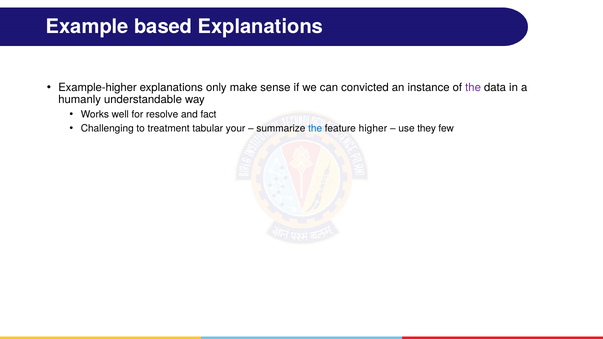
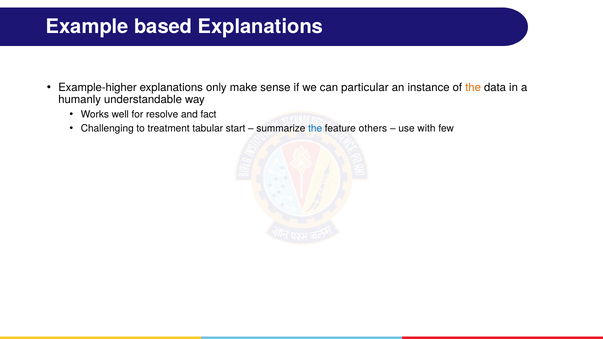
convicted: convicted -> particular
the at (473, 87) colour: purple -> orange
your: your -> start
higher: higher -> others
they: they -> with
